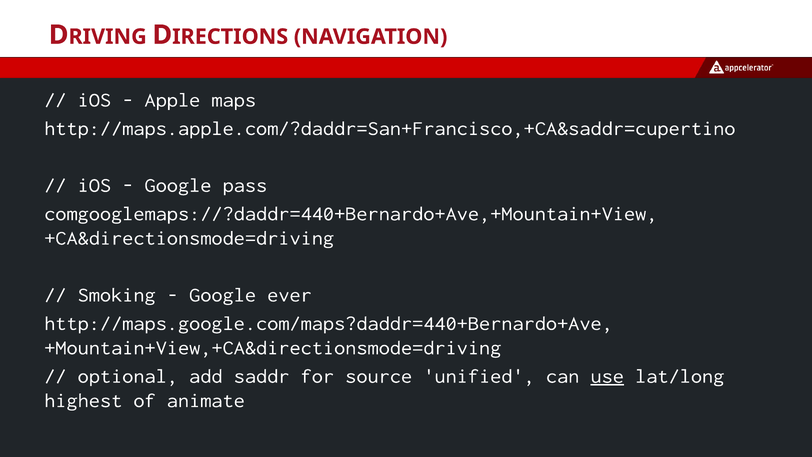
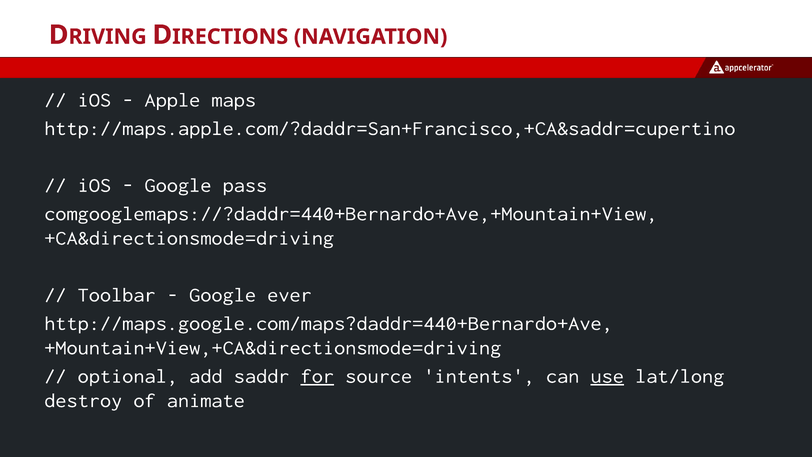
Smoking: Smoking -> Toolbar
for underline: none -> present
unified: unified -> intents
highest: highest -> destroy
